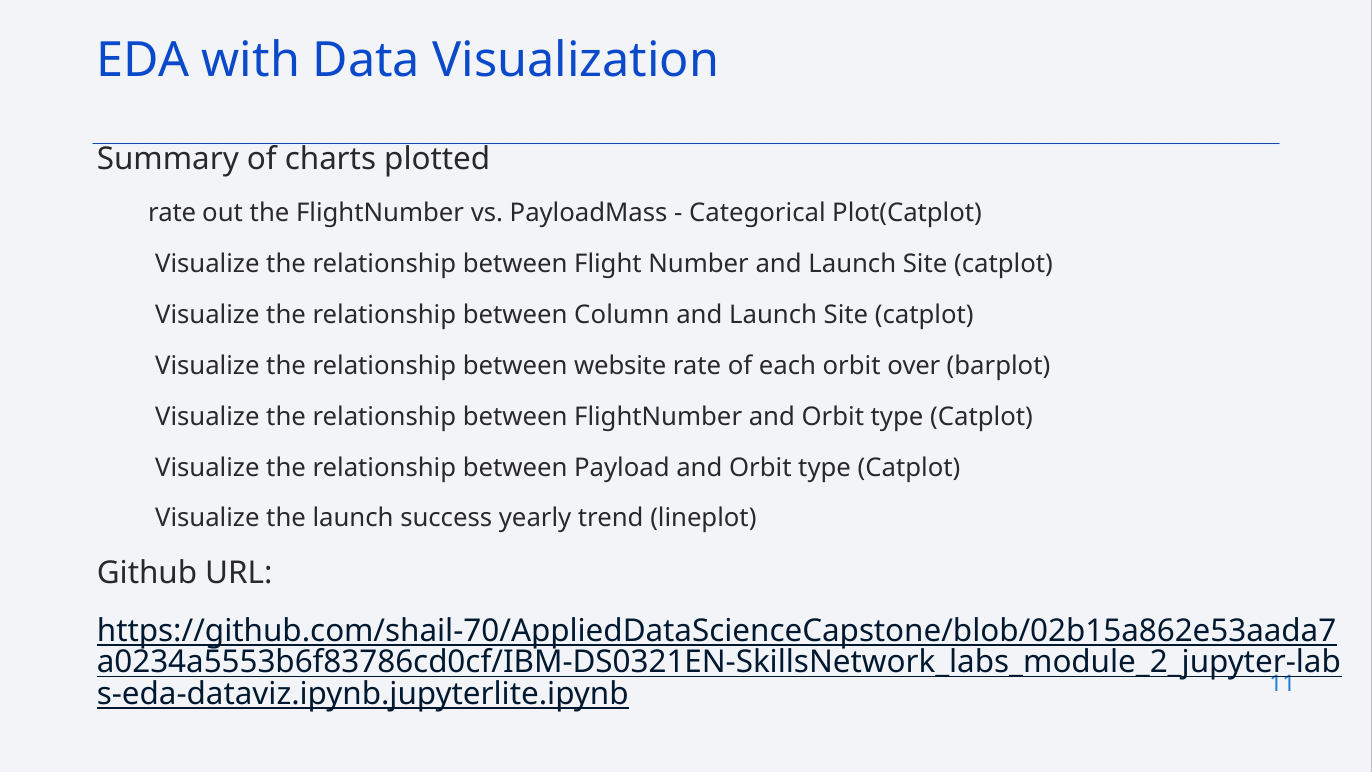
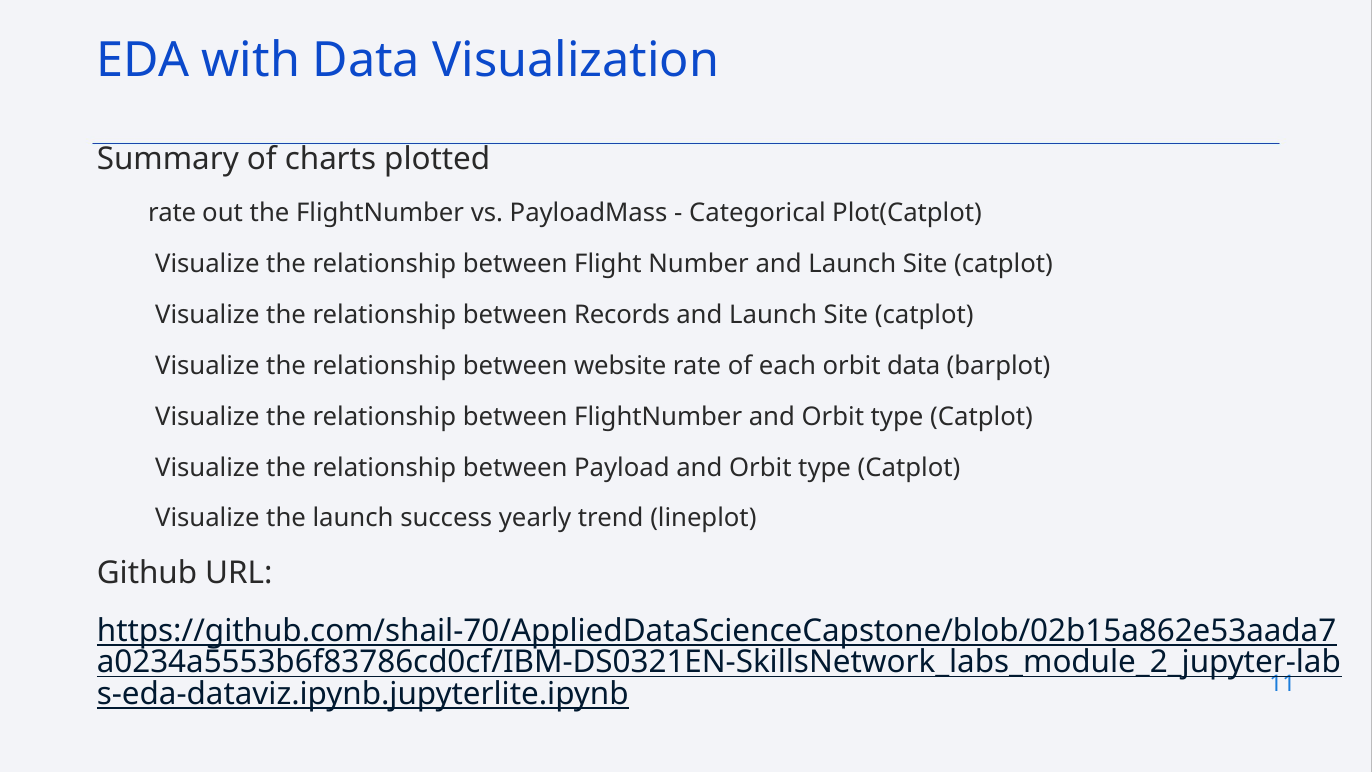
Column: Column -> Records
orbit over: over -> data
